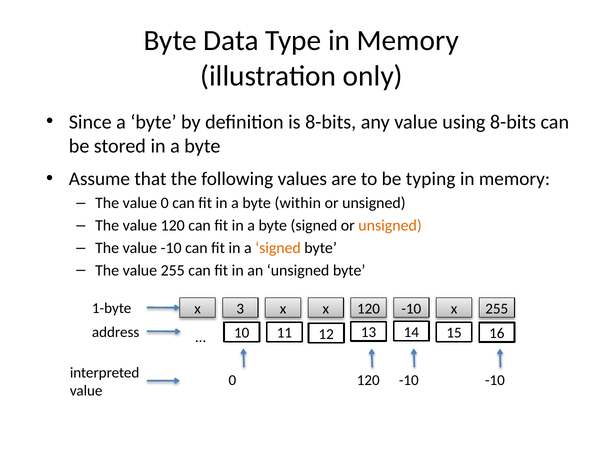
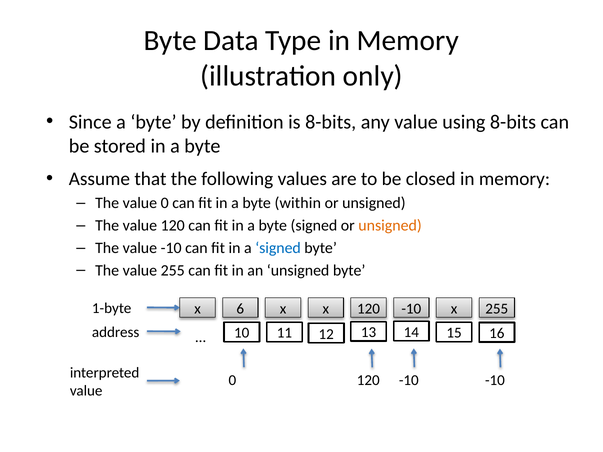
typing: typing -> closed
signed at (278, 248) colour: orange -> blue
3: 3 -> 6
